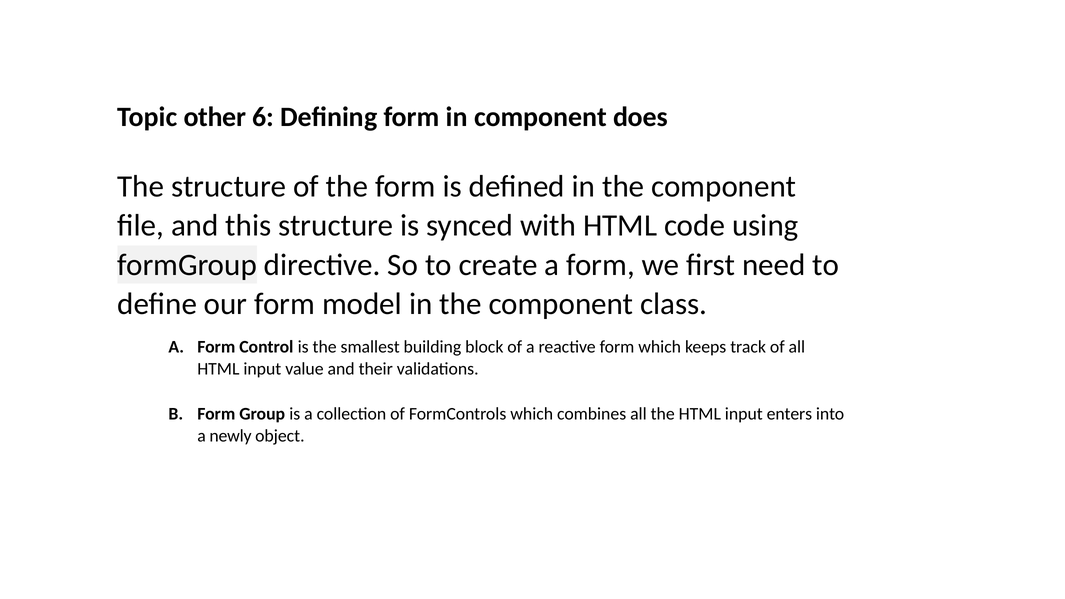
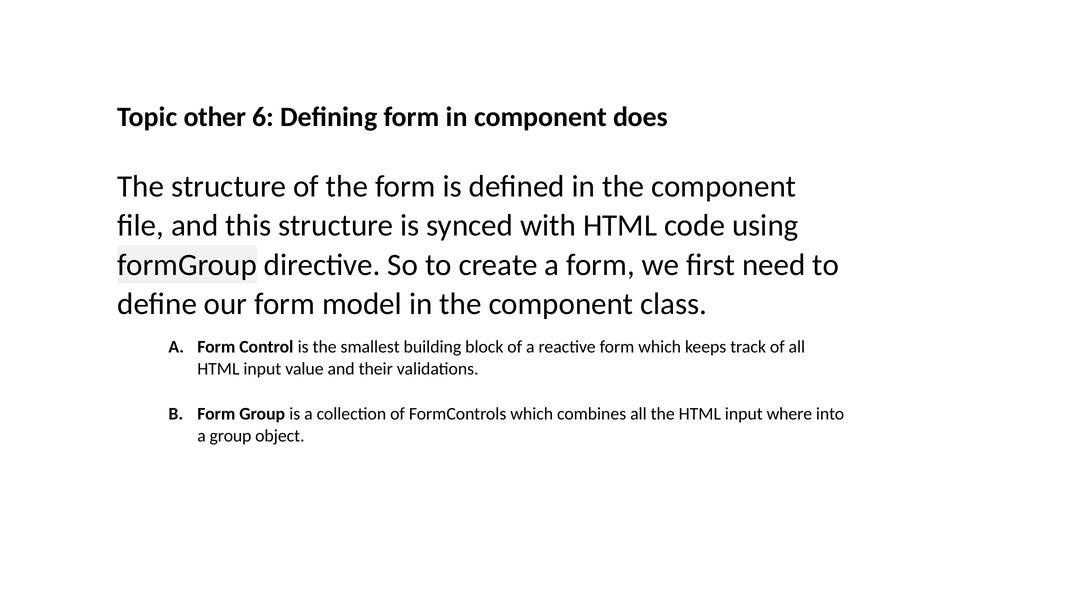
enters: enters -> where
a newly: newly -> group
